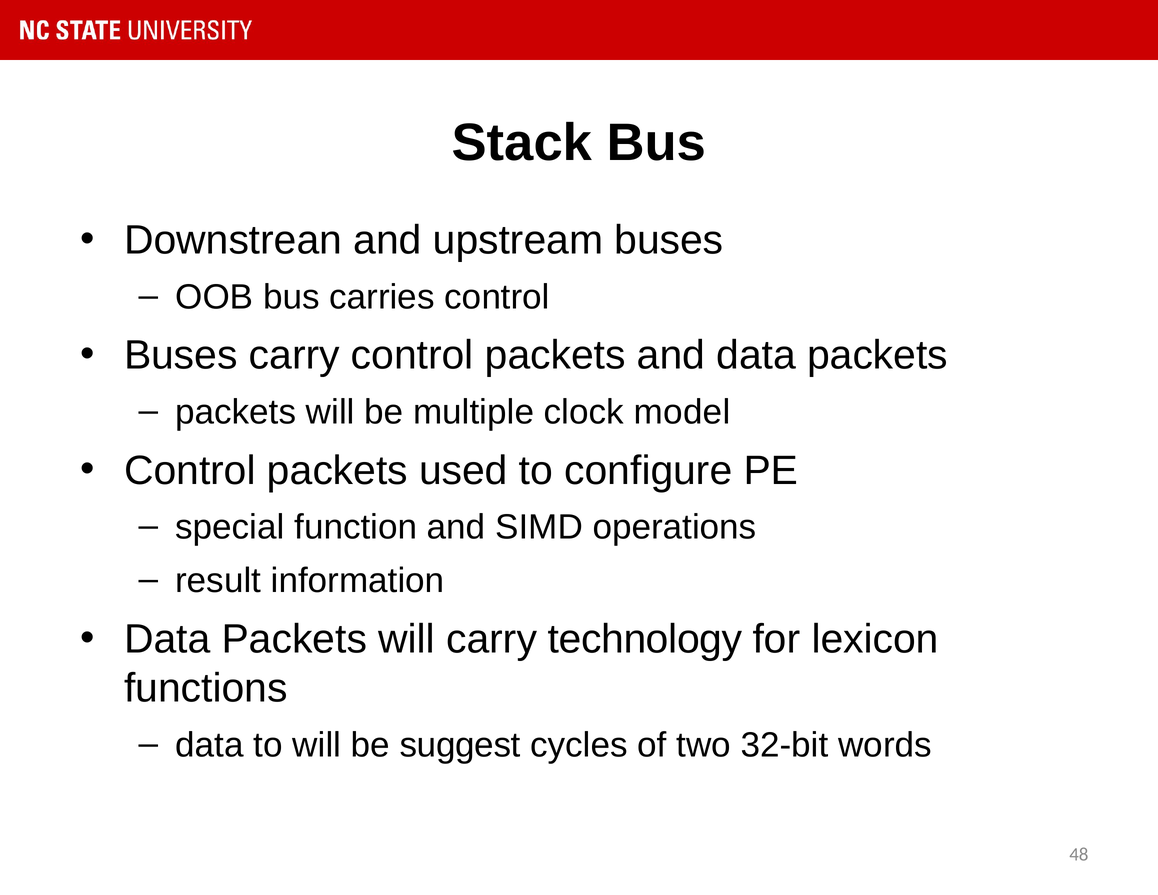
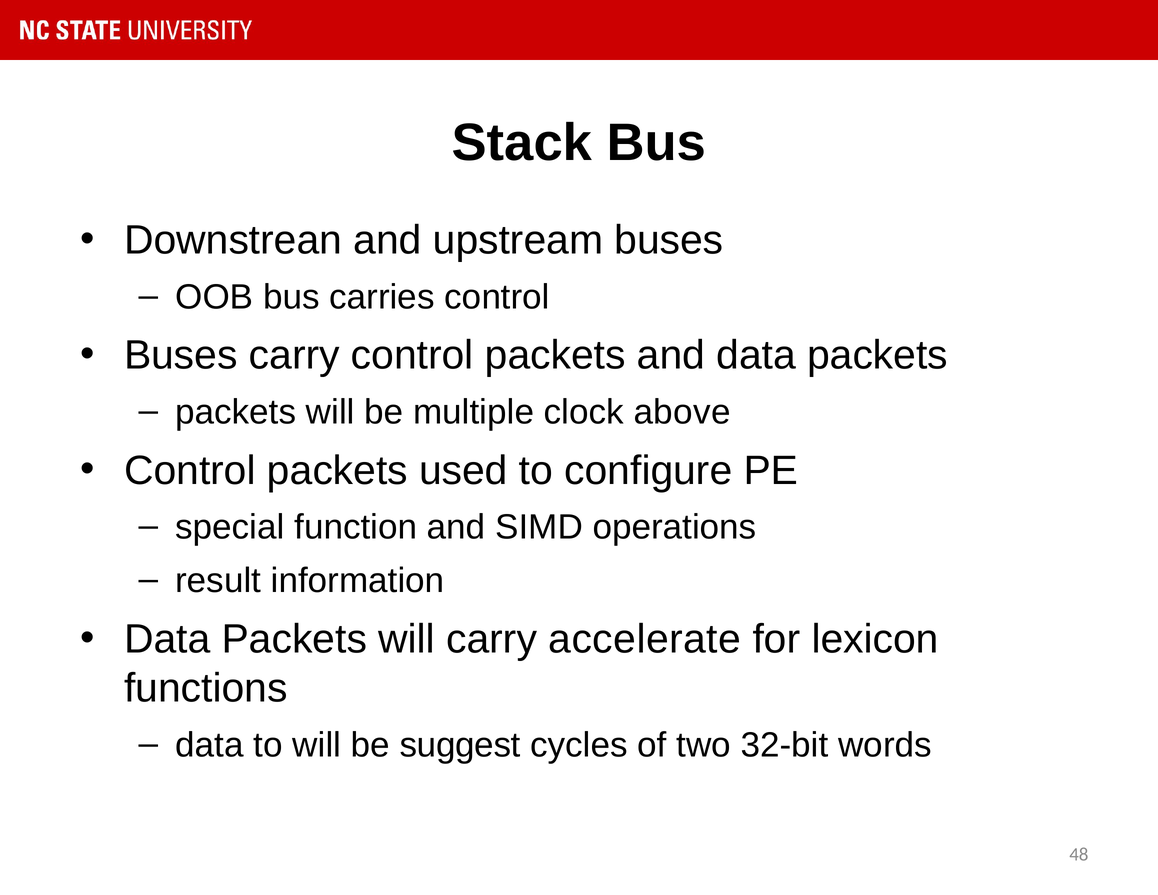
model: model -> above
technology: technology -> accelerate
